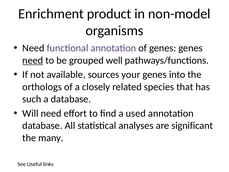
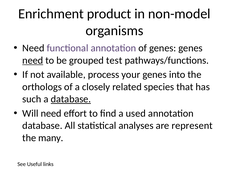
well: well -> test
sources: sources -> process
database at (71, 99) underline: none -> present
significant: significant -> represent
